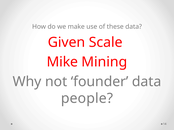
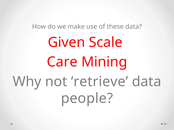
Mike: Mike -> Care
founder: founder -> retrieve
